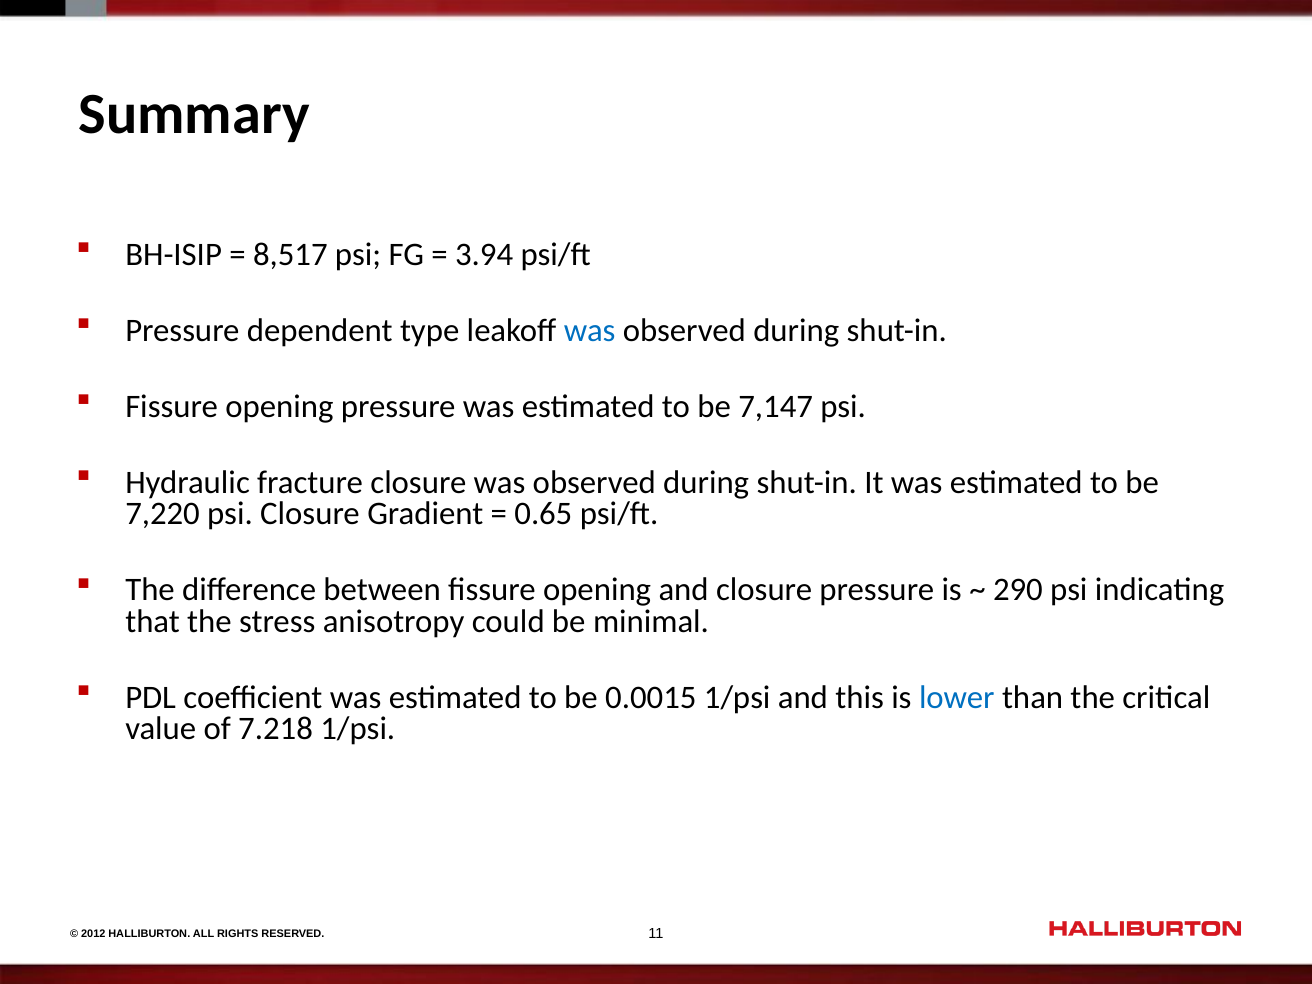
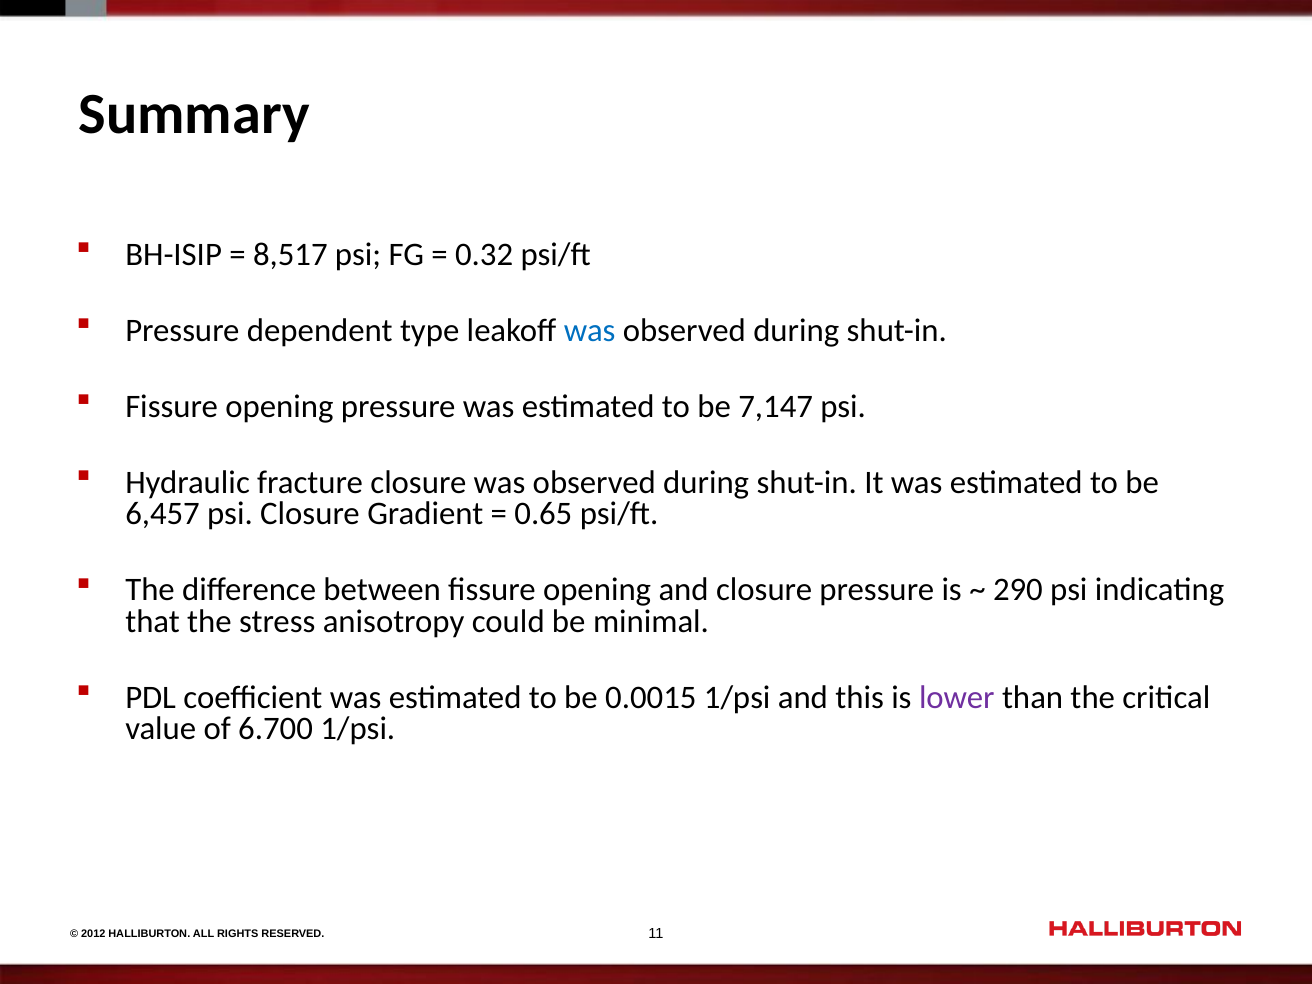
3.94: 3.94 -> 0.32
7,220: 7,220 -> 6,457
lower colour: blue -> purple
7.218: 7.218 -> 6.700
